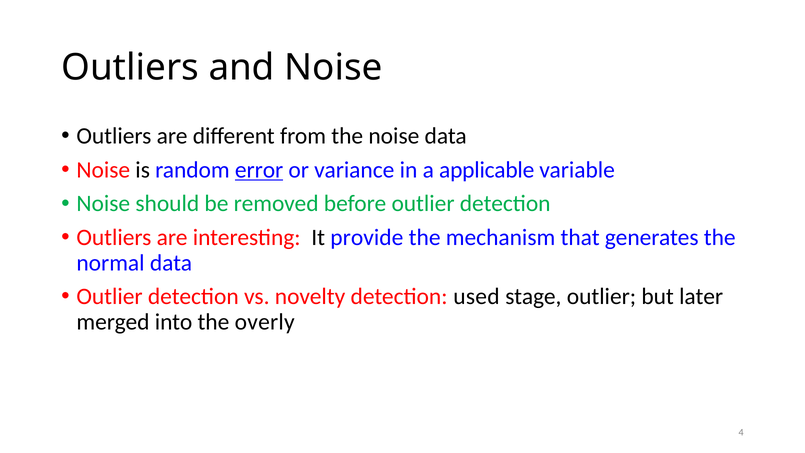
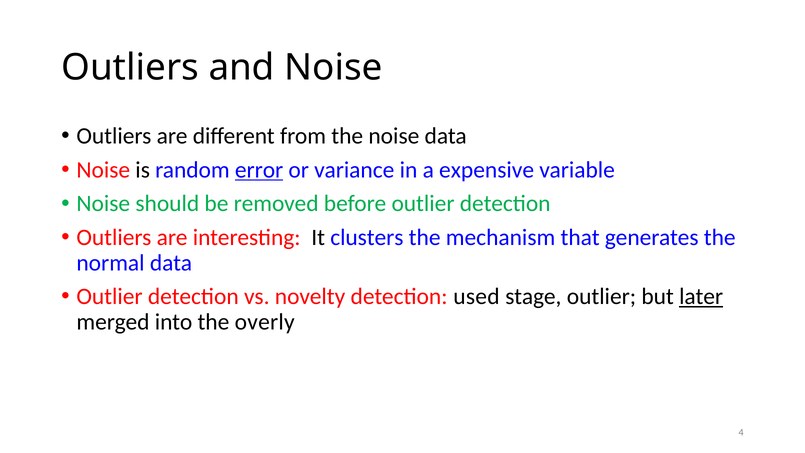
applicable: applicable -> expensive
provide: provide -> clusters
later underline: none -> present
